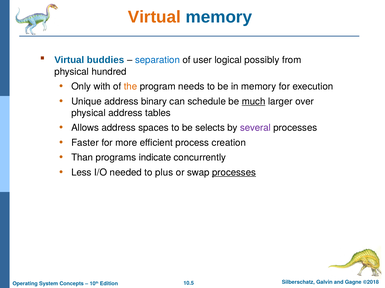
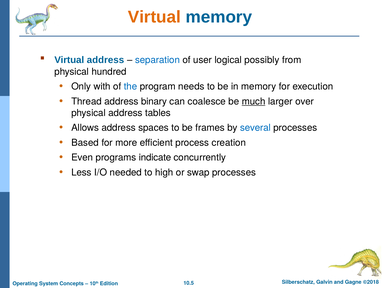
Virtual buddies: buddies -> address
the colour: orange -> blue
Unique: Unique -> Thread
schedule: schedule -> coalesce
selects: selects -> frames
several colour: purple -> blue
Faster: Faster -> Based
Than: Than -> Even
plus: plus -> high
processes at (234, 173) underline: present -> none
